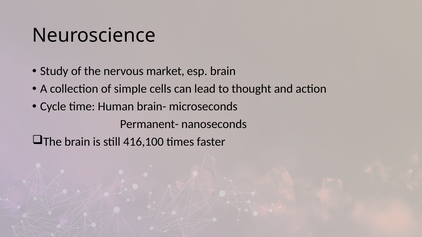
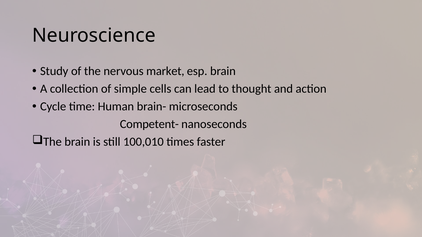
Permanent-: Permanent- -> Competent-
416,100: 416,100 -> 100,010
